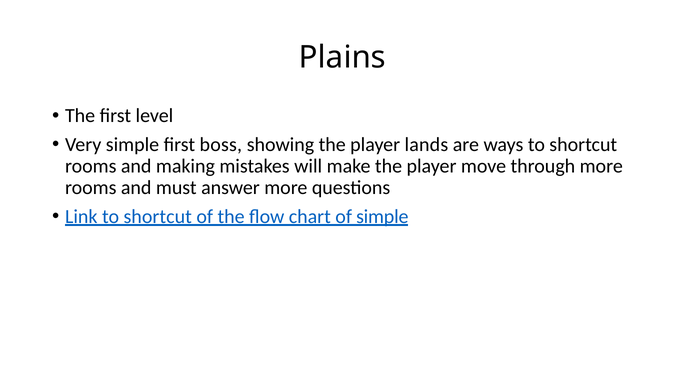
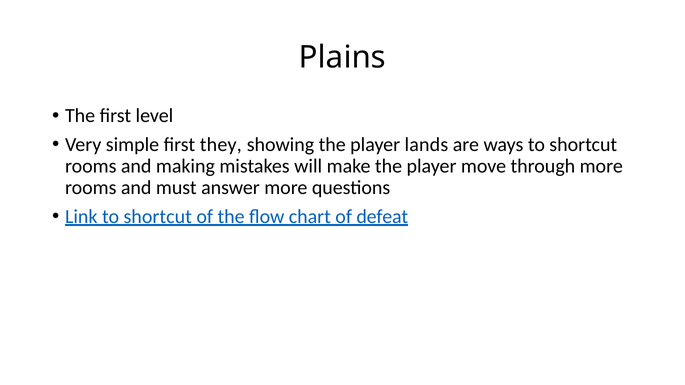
boss: boss -> they
of simple: simple -> defeat
